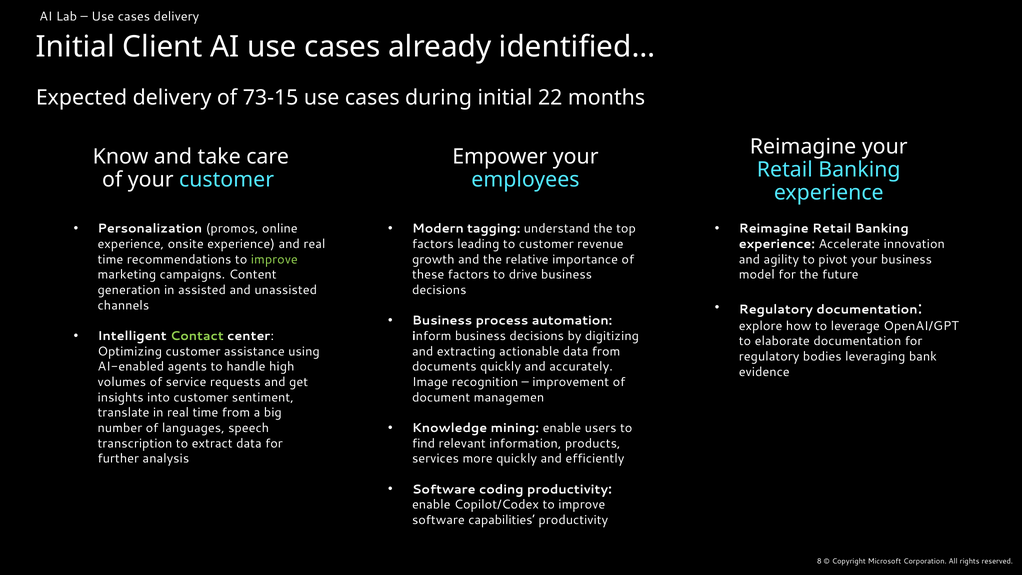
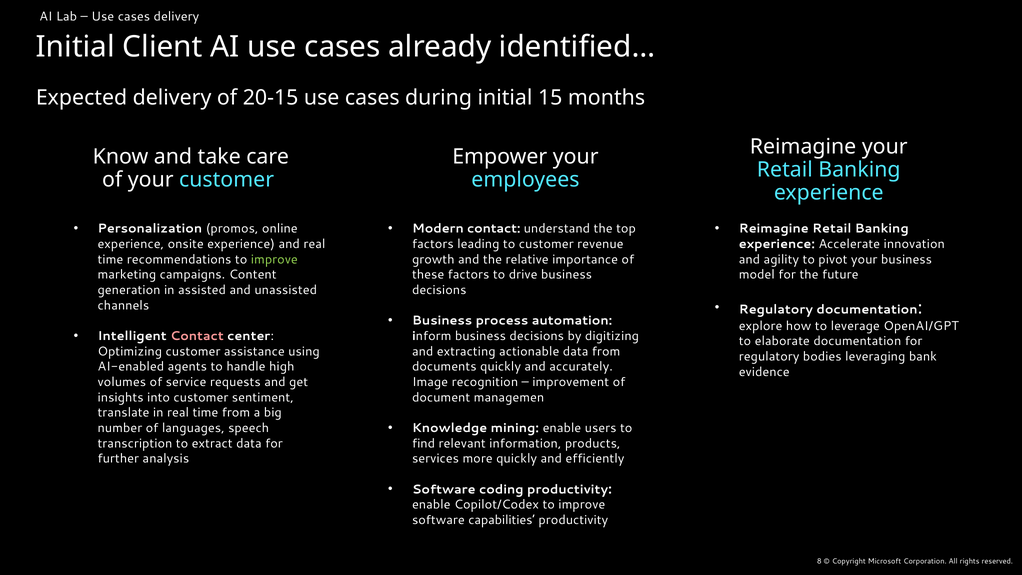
73-15: 73-15 -> 20-15
22: 22 -> 15
Modern tagging: tagging -> contact
Contact at (197, 336) colour: light green -> pink
